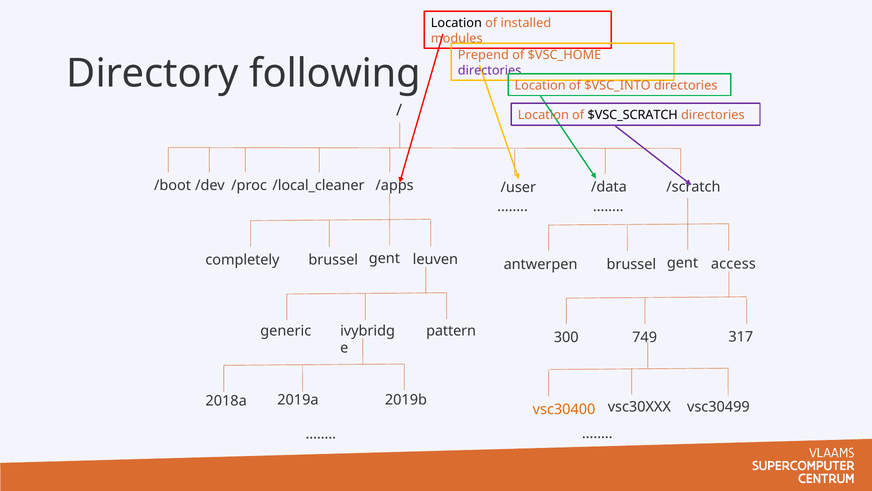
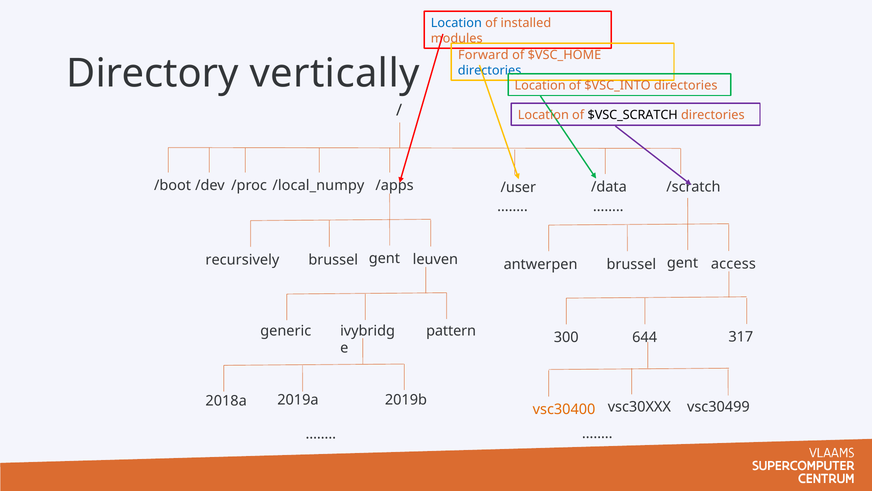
Location at (456, 23) colour: black -> blue
Prepend: Prepend -> Forward
following: following -> vertically
directories at (490, 70) colour: purple -> blue
/local_cleaner: /local_cleaner -> /local_numpy
completely: completely -> recursively
749: 749 -> 644
